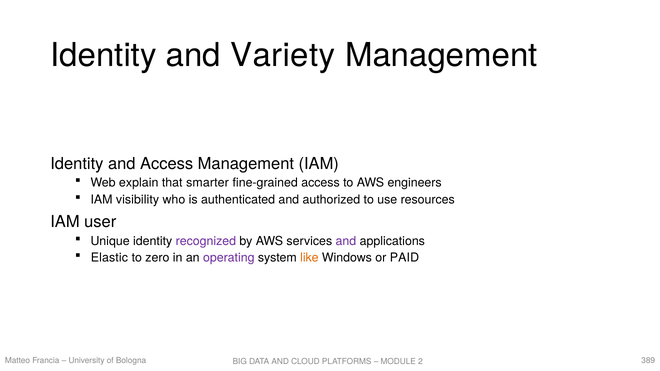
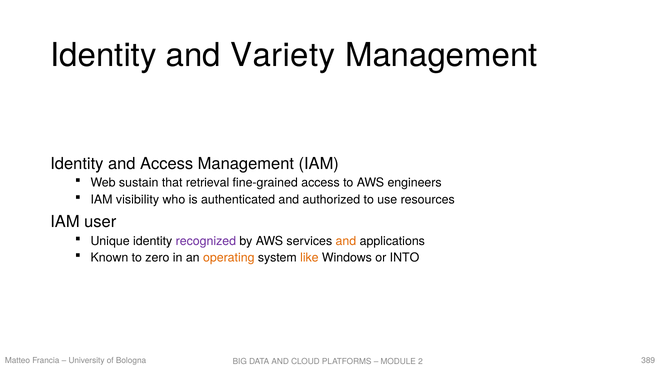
explain: explain -> sustain
smarter: smarter -> retrieval
and at (346, 241) colour: purple -> orange
Elastic: Elastic -> Known
operating colour: purple -> orange
PAID: PAID -> INTO
